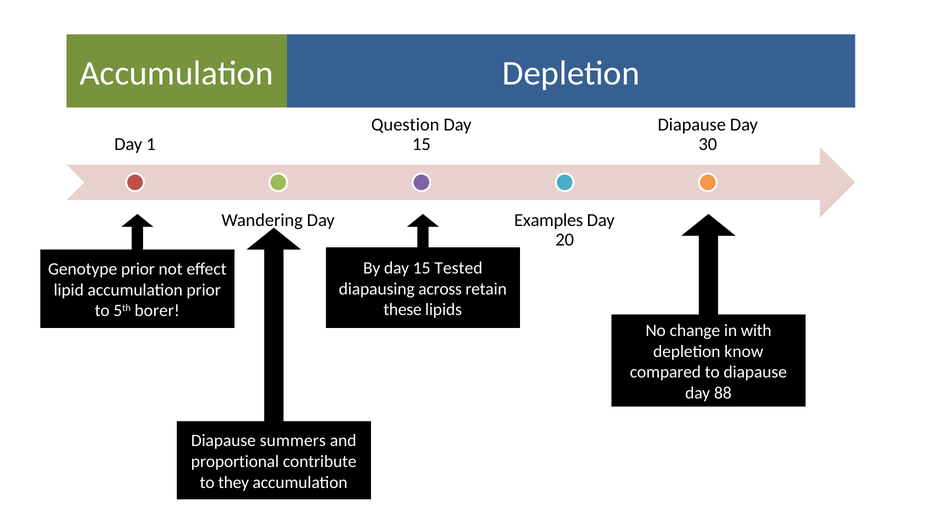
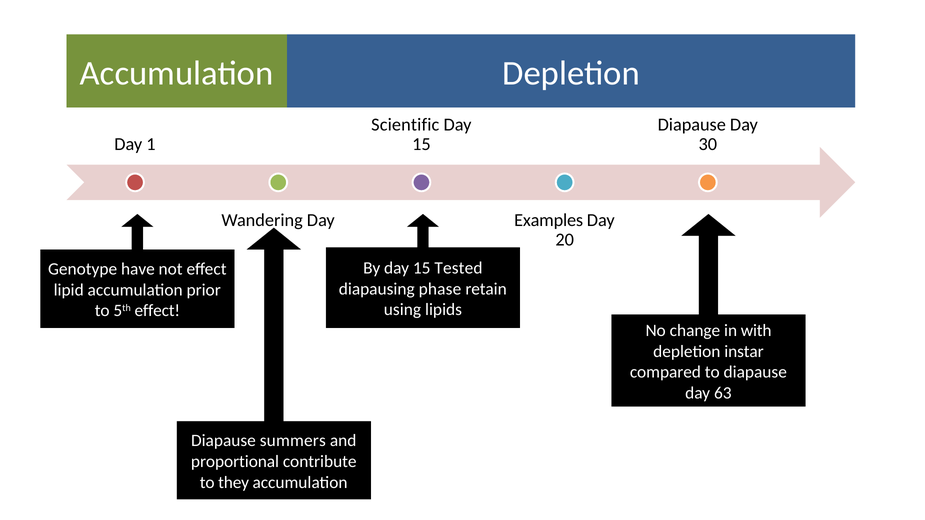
Question: Question -> Scientific
Genotype prior: prior -> have
across: across -> phase
these: these -> using
5th borer: borer -> effect
know: know -> instar
88: 88 -> 63
